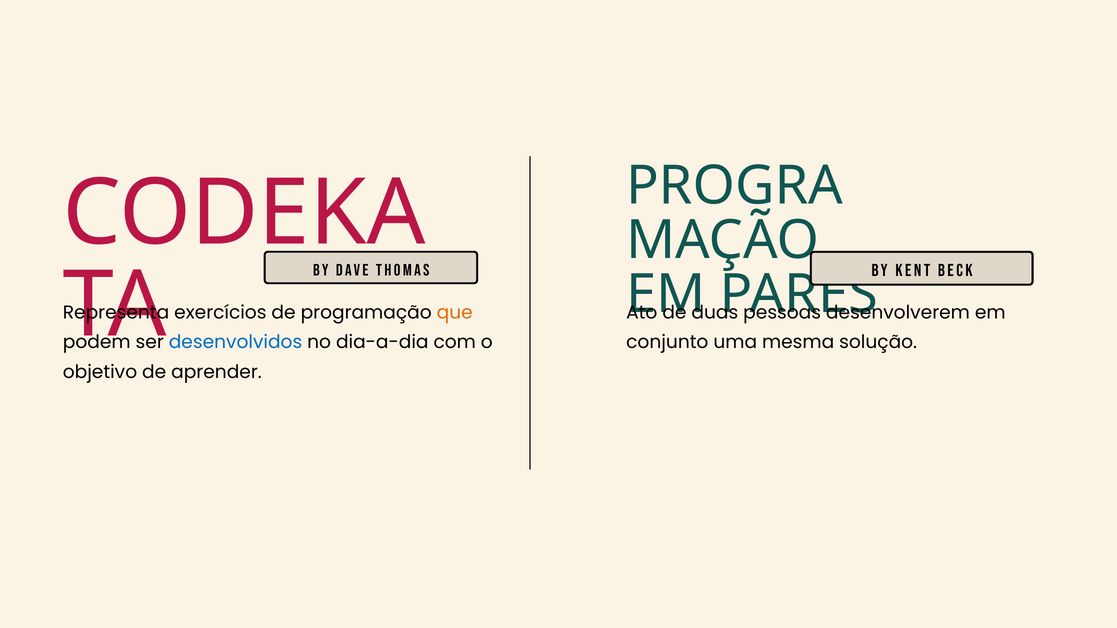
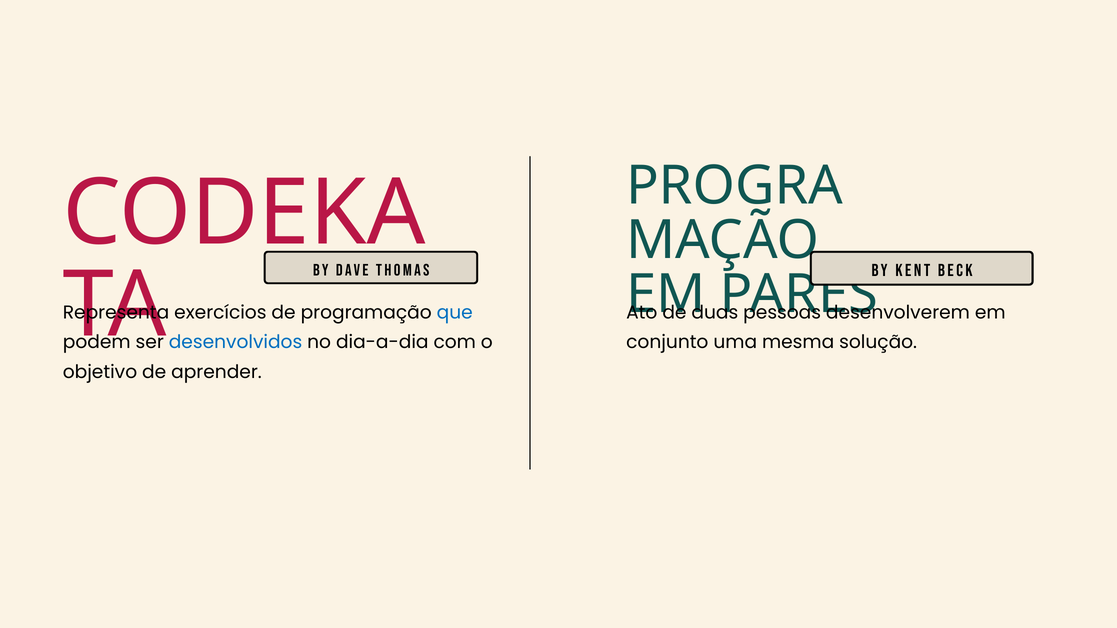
que colour: orange -> blue
